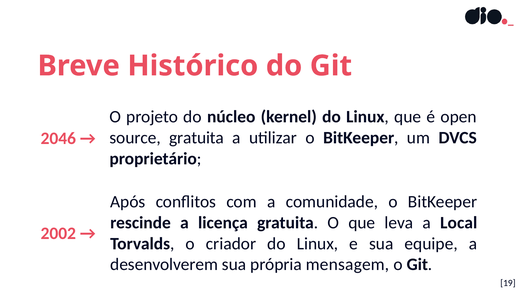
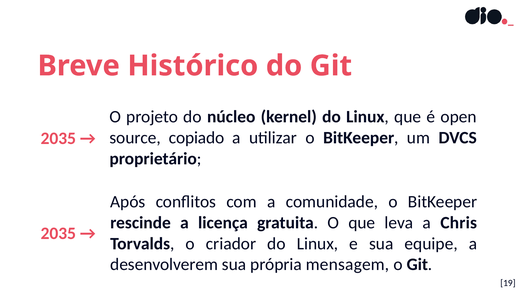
source gratuita: gratuita -> copiado
2046 at (58, 138): 2046 -> 2035
Local: Local -> Chris
2002 at (58, 234): 2002 -> 2035
